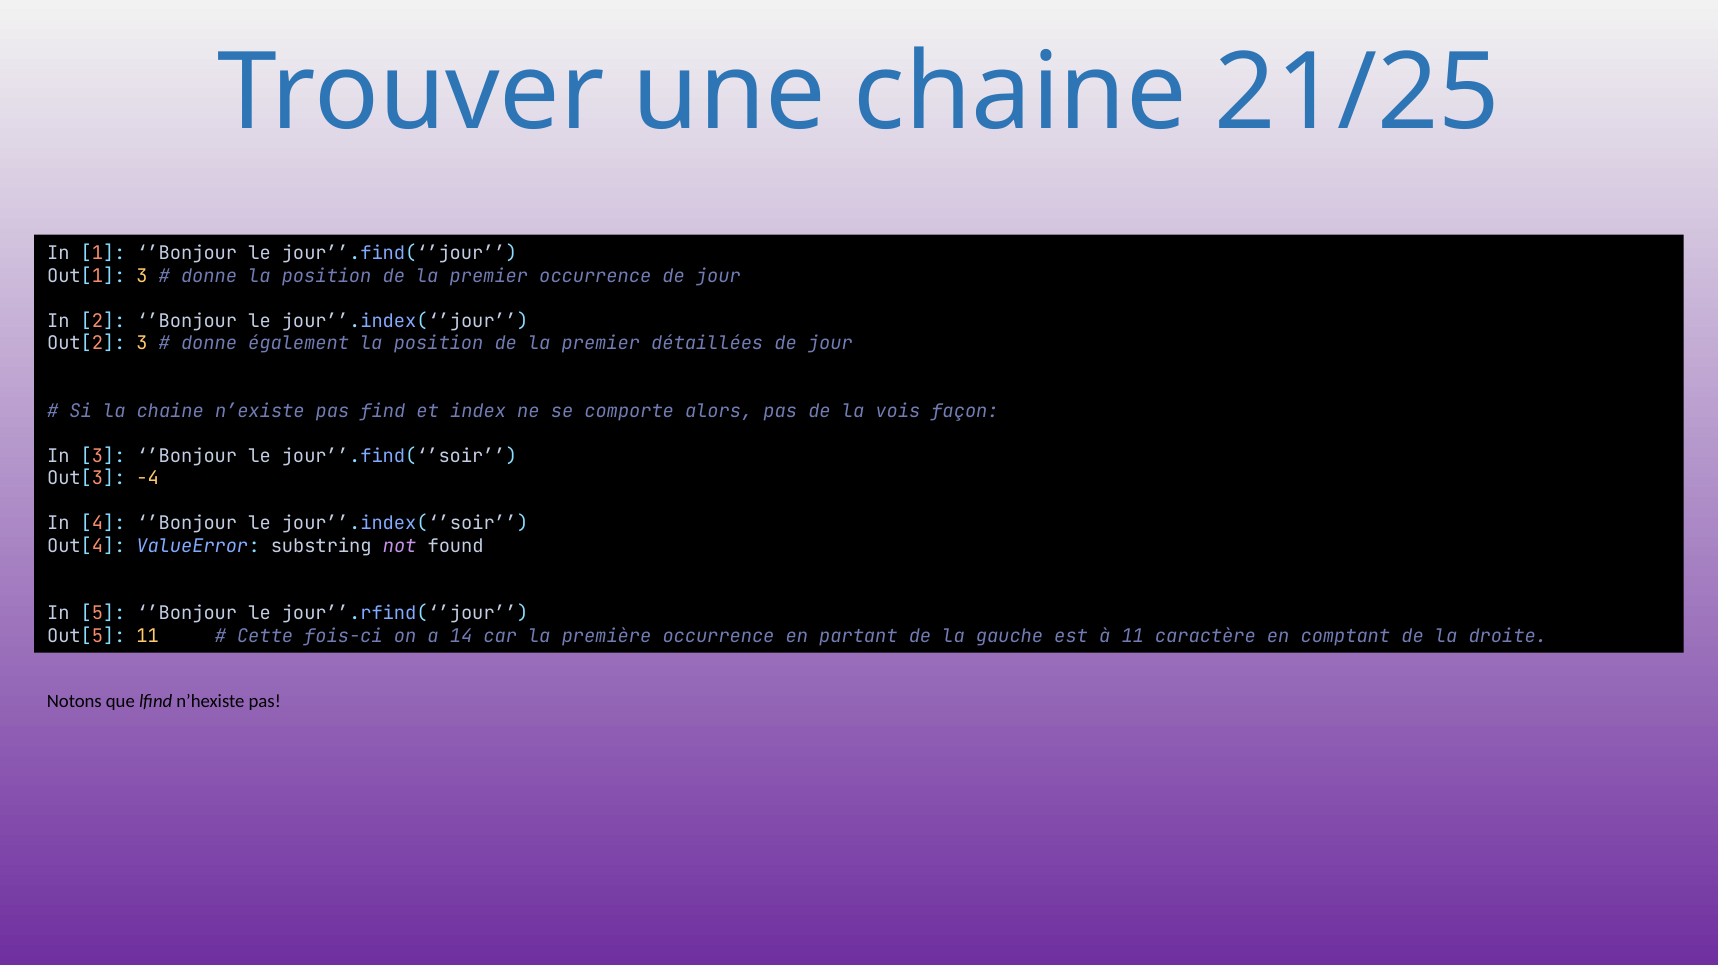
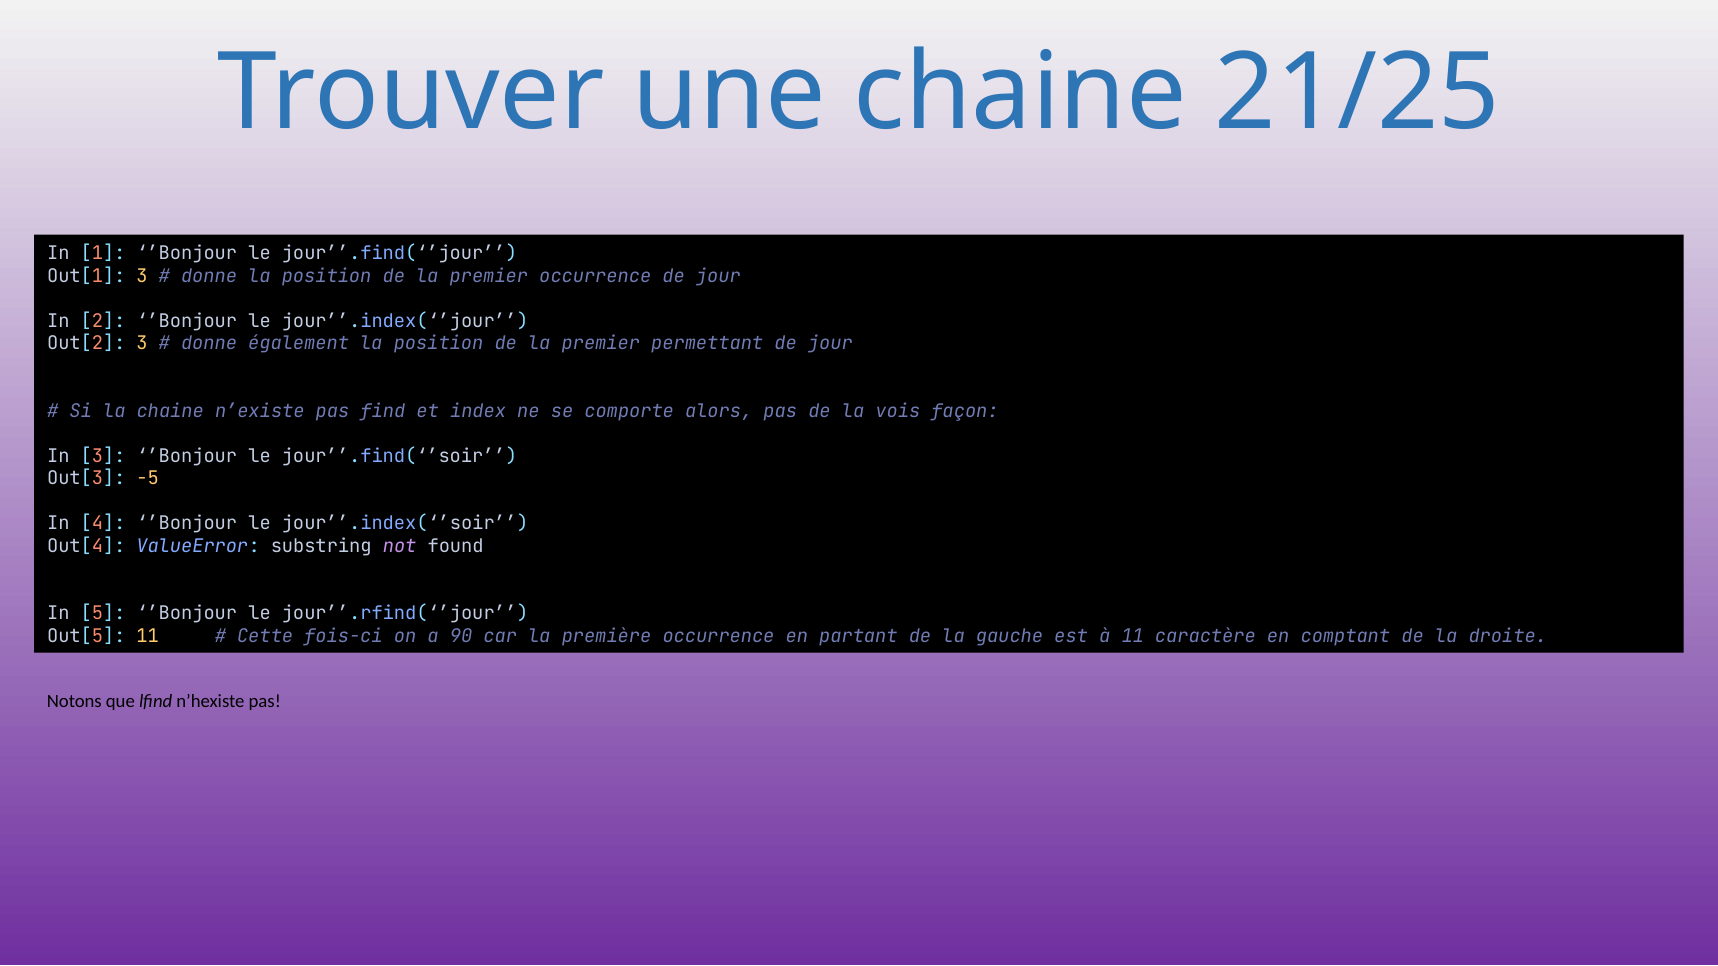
détaillées: détaillées -> permettant
-4: -4 -> -5
14: 14 -> 90
